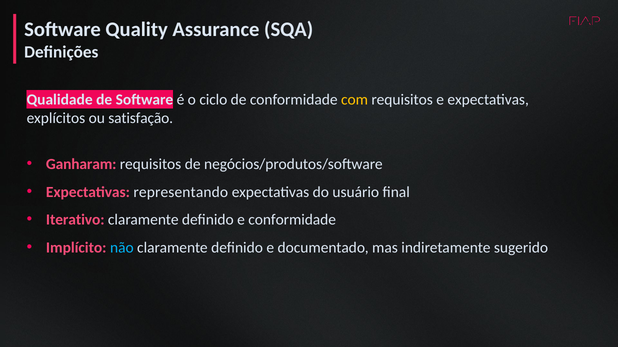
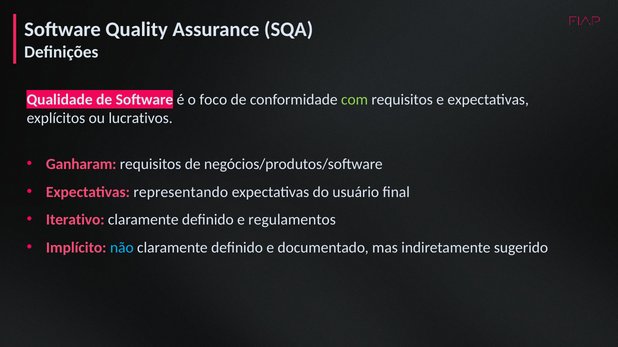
ciclo: ciclo -> foco
com colour: yellow -> light green
satisfação: satisfação -> lucrativos
e conformidade: conformidade -> regulamentos
